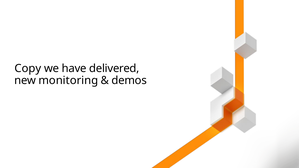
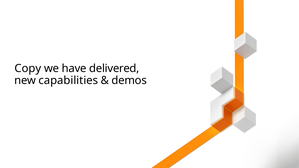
monitoring: monitoring -> capabilities
